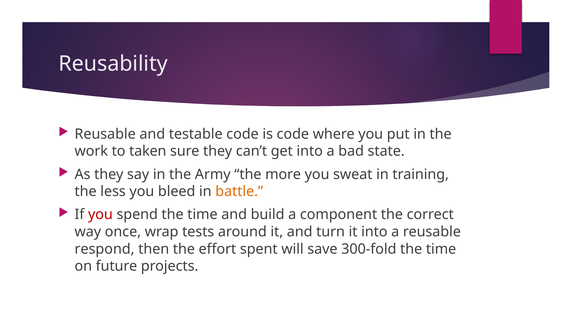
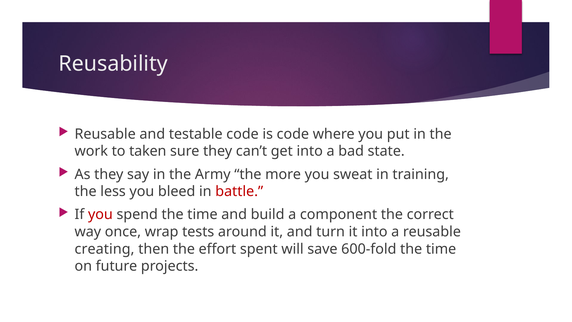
battle colour: orange -> red
respond: respond -> creating
300-fold: 300-fold -> 600-fold
